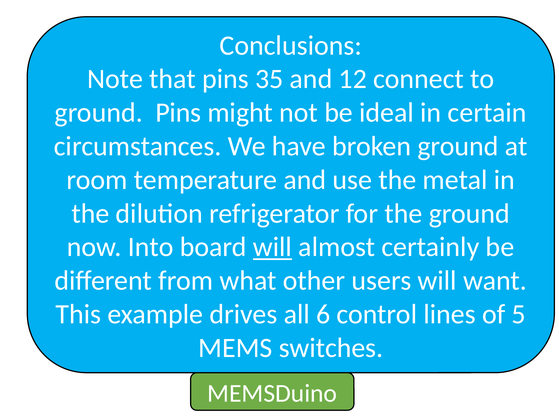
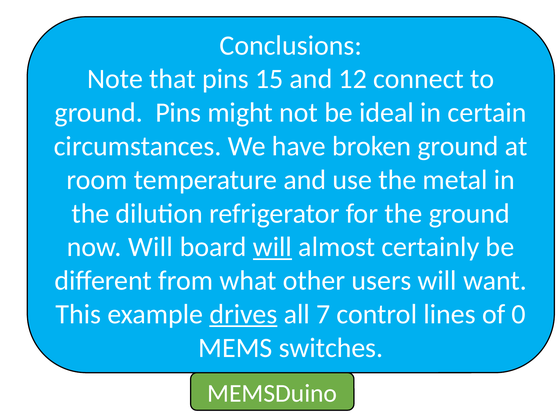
35: 35 -> 15
now Into: Into -> Will
drives underline: none -> present
6: 6 -> 7
5: 5 -> 0
